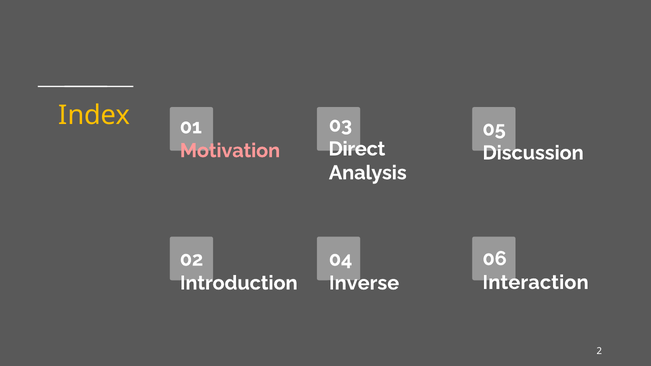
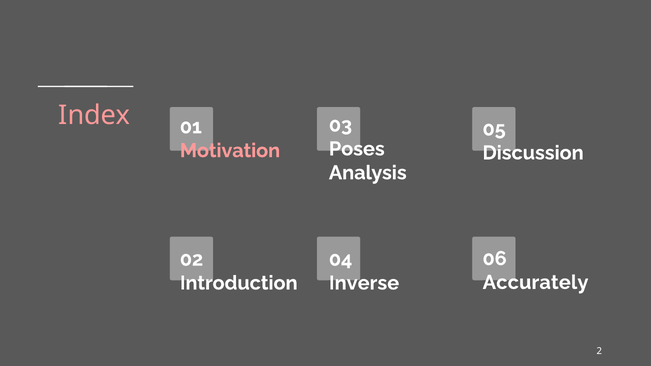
Index colour: yellow -> pink
Direct: Direct -> Poses
Interaction: Interaction -> Accurately
